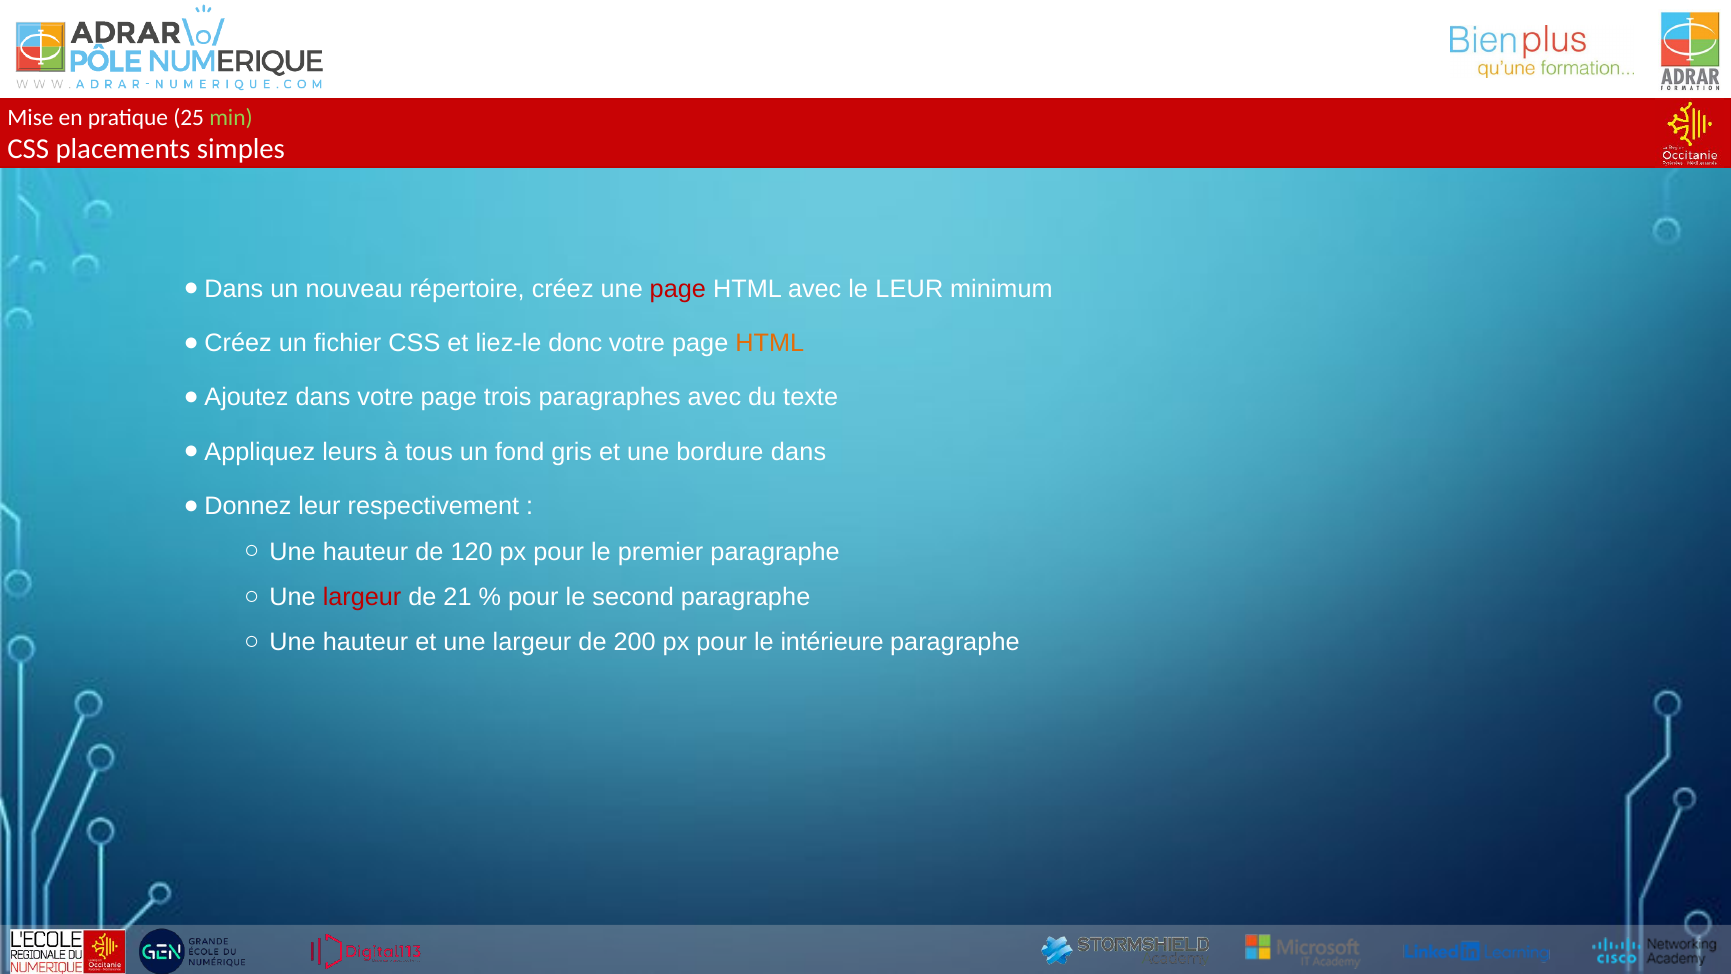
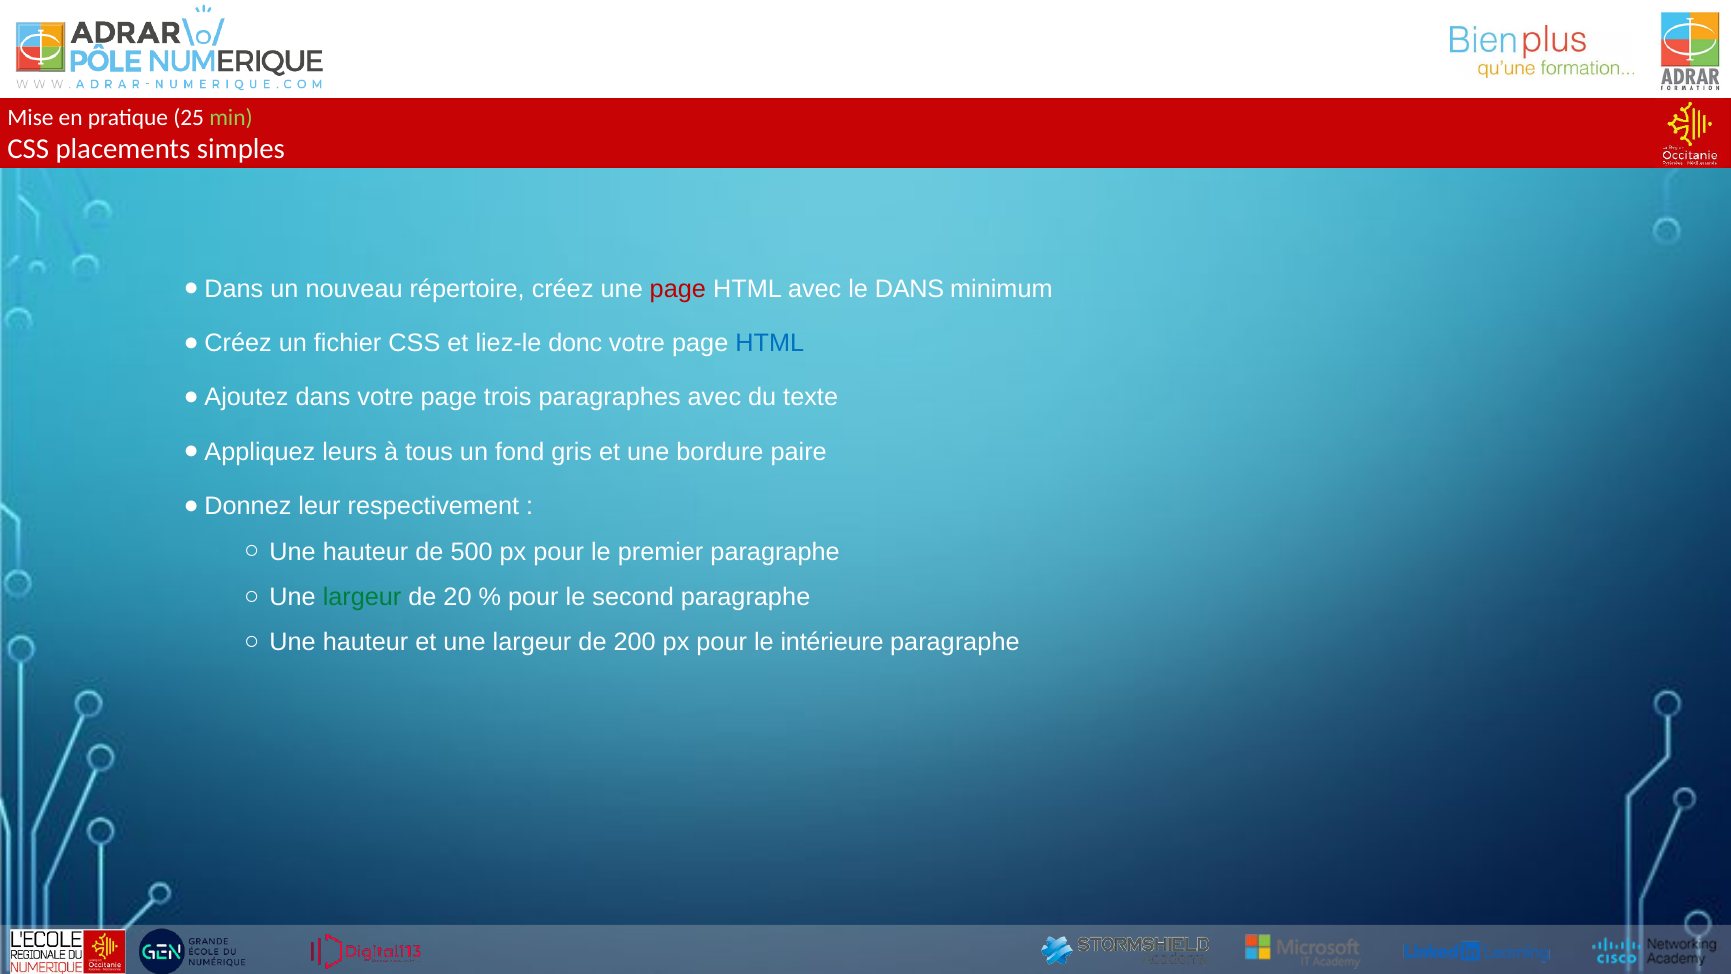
le LEUR: LEUR -> DANS
HTML at (770, 343) colour: orange -> blue
bordure dans: dans -> paire
120: 120 -> 500
largeur at (362, 597) colour: red -> green
21: 21 -> 20
